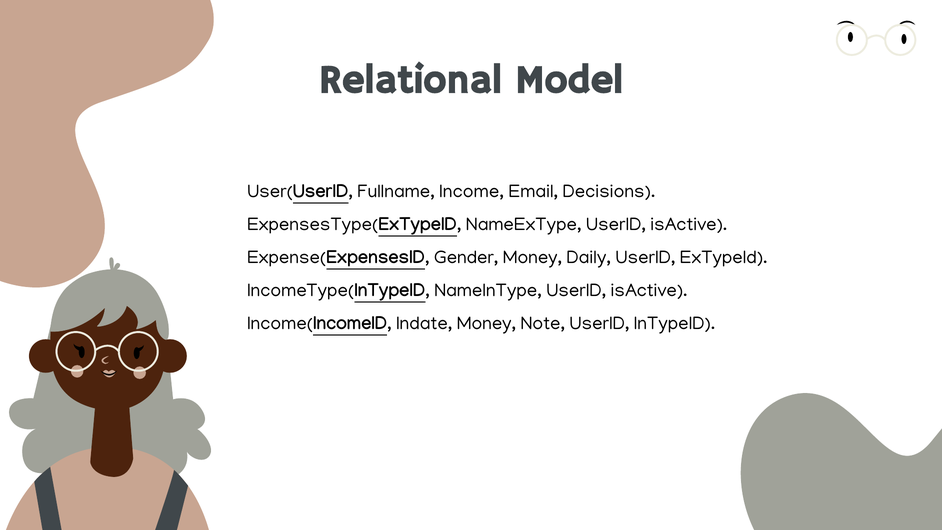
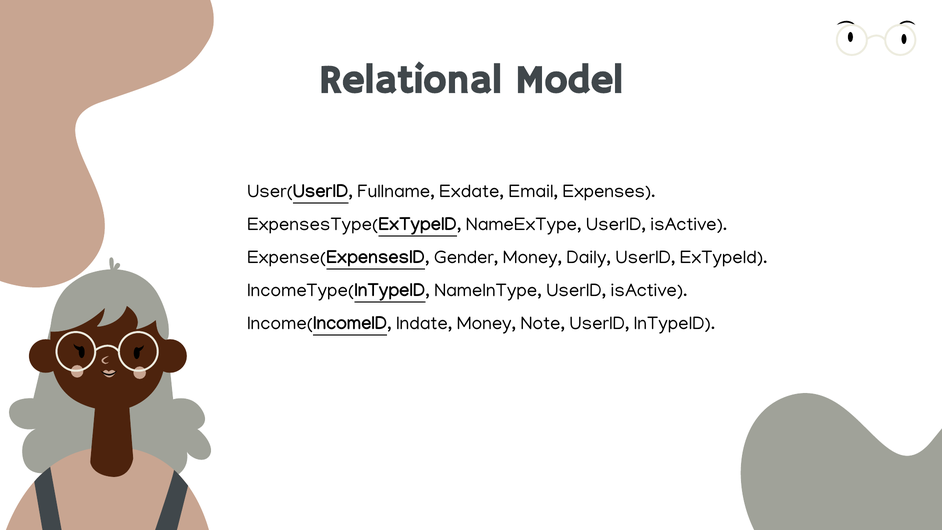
Income: Income -> Exdate
Decisions: Decisions -> Expenses
